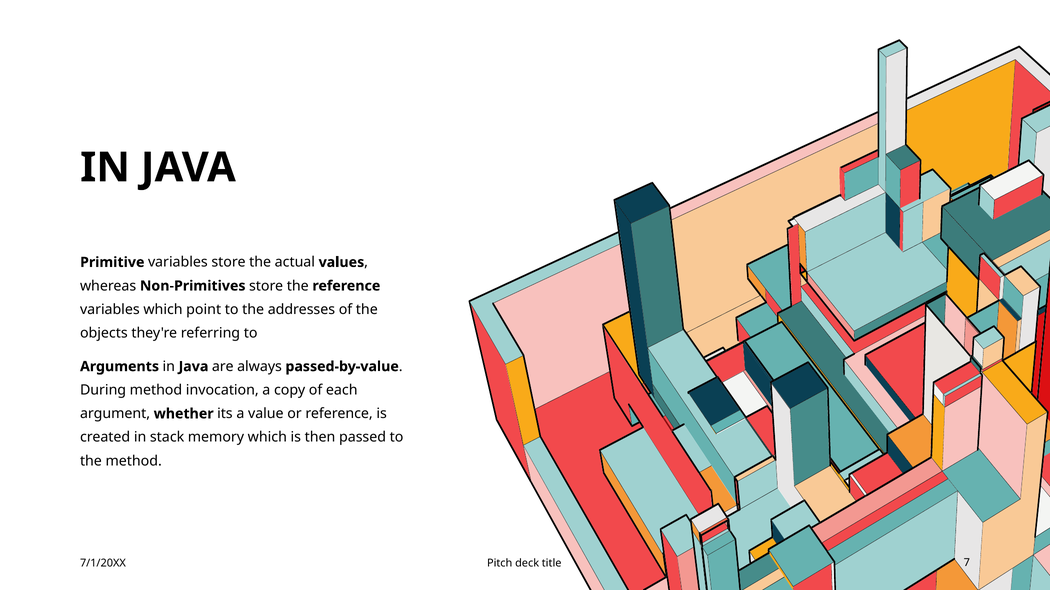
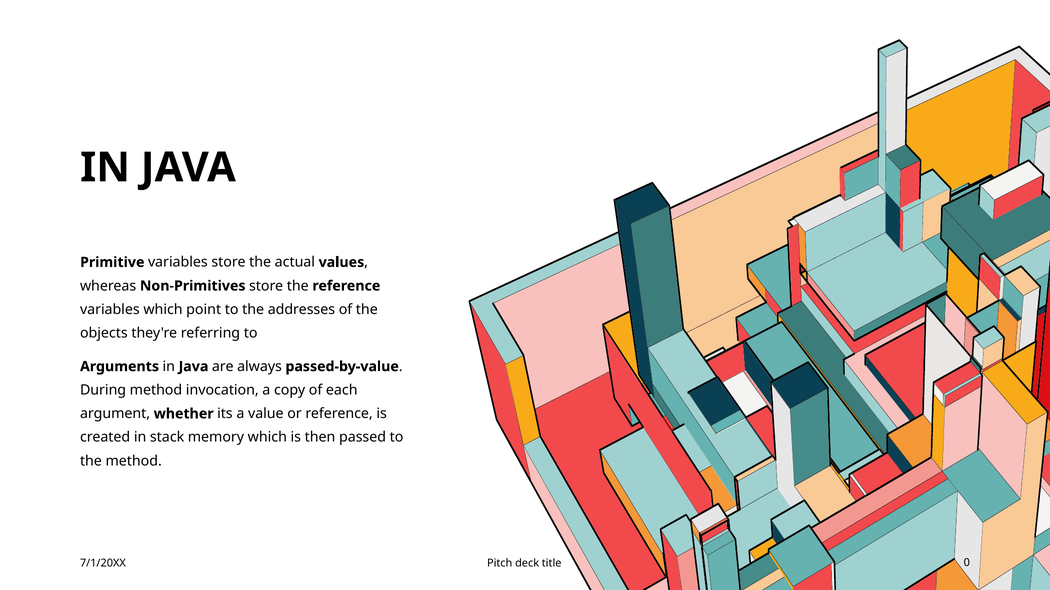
7: 7 -> 0
